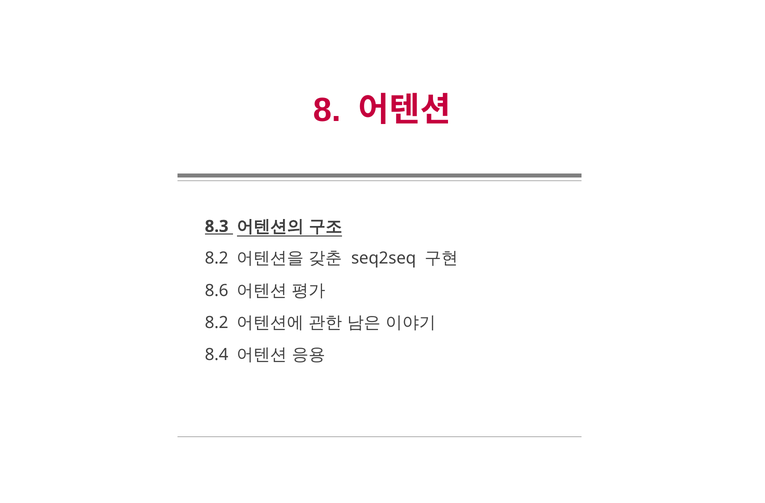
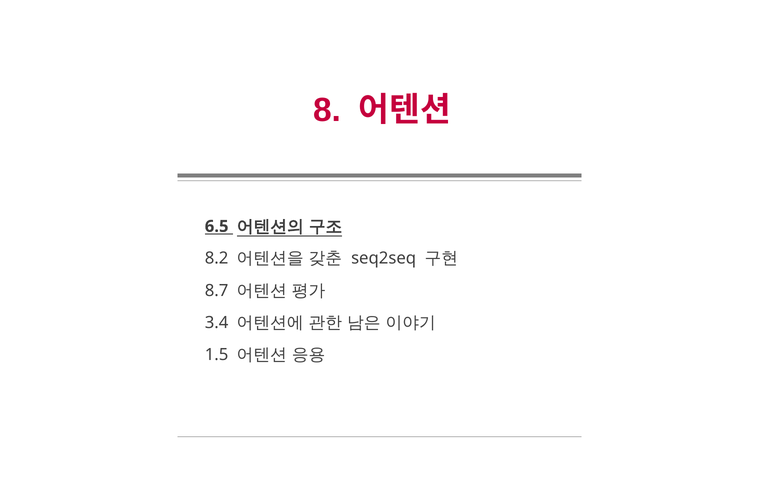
8.3: 8.3 -> 6.5
8.6: 8.6 -> 8.7
8.2 at (217, 322): 8.2 -> 3.4
8.4: 8.4 -> 1.5
